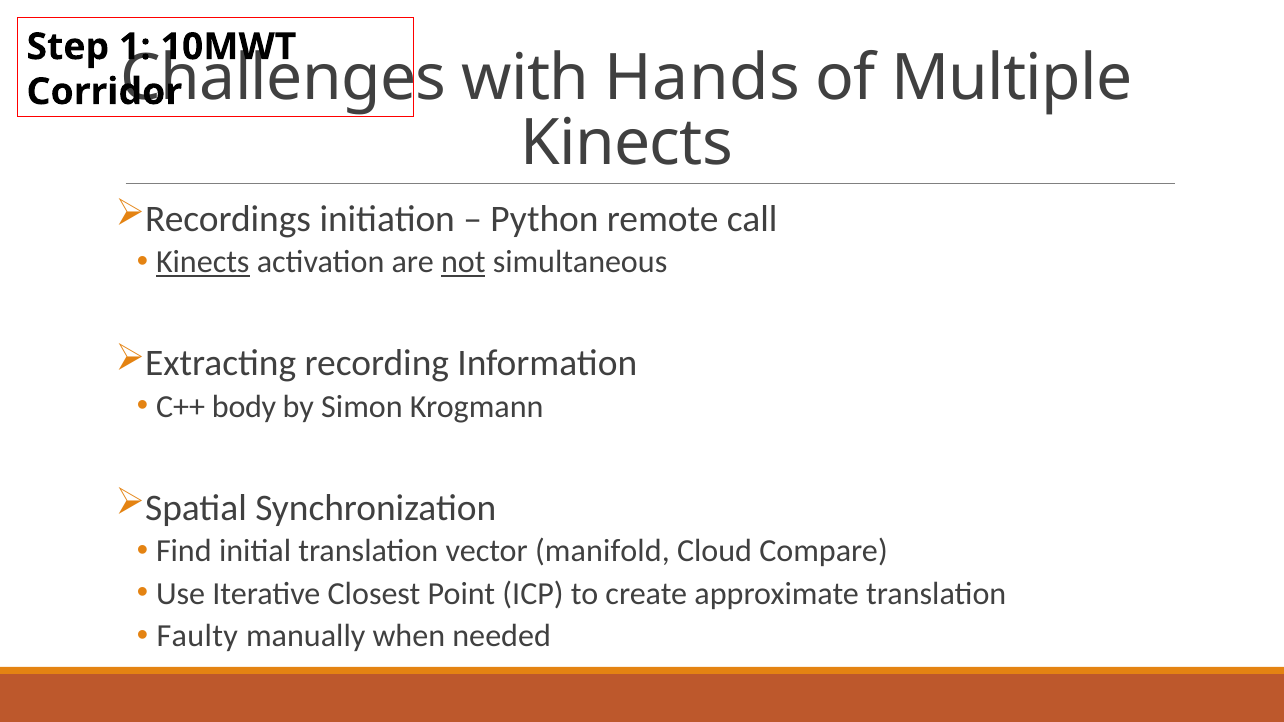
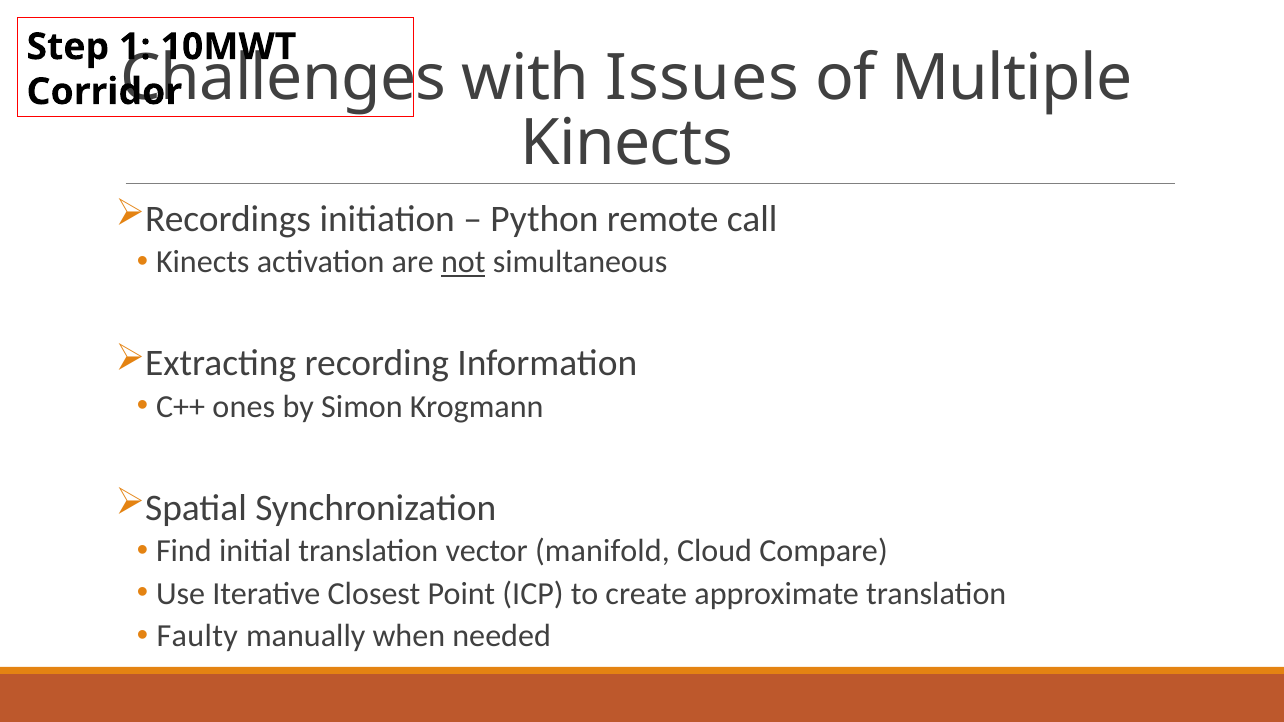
Hands: Hands -> Issues
Kinects at (203, 262) underline: present -> none
body: body -> ones
